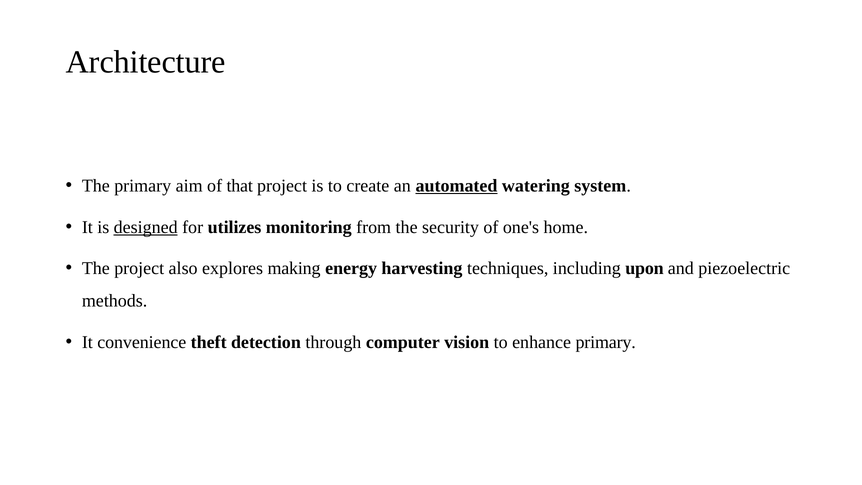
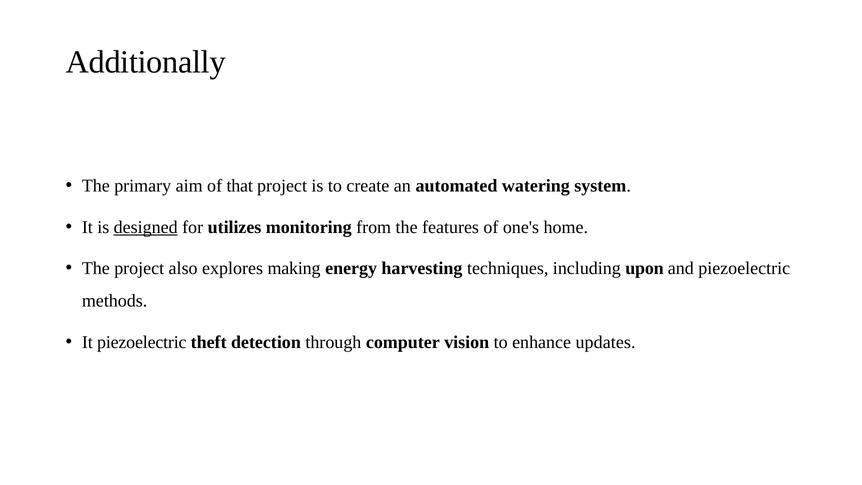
Architecture: Architecture -> Additionally
automated underline: present -> none
security: security -> features
It convenience: convenience -> piezoelectric
enhance primary: primary -> updates
